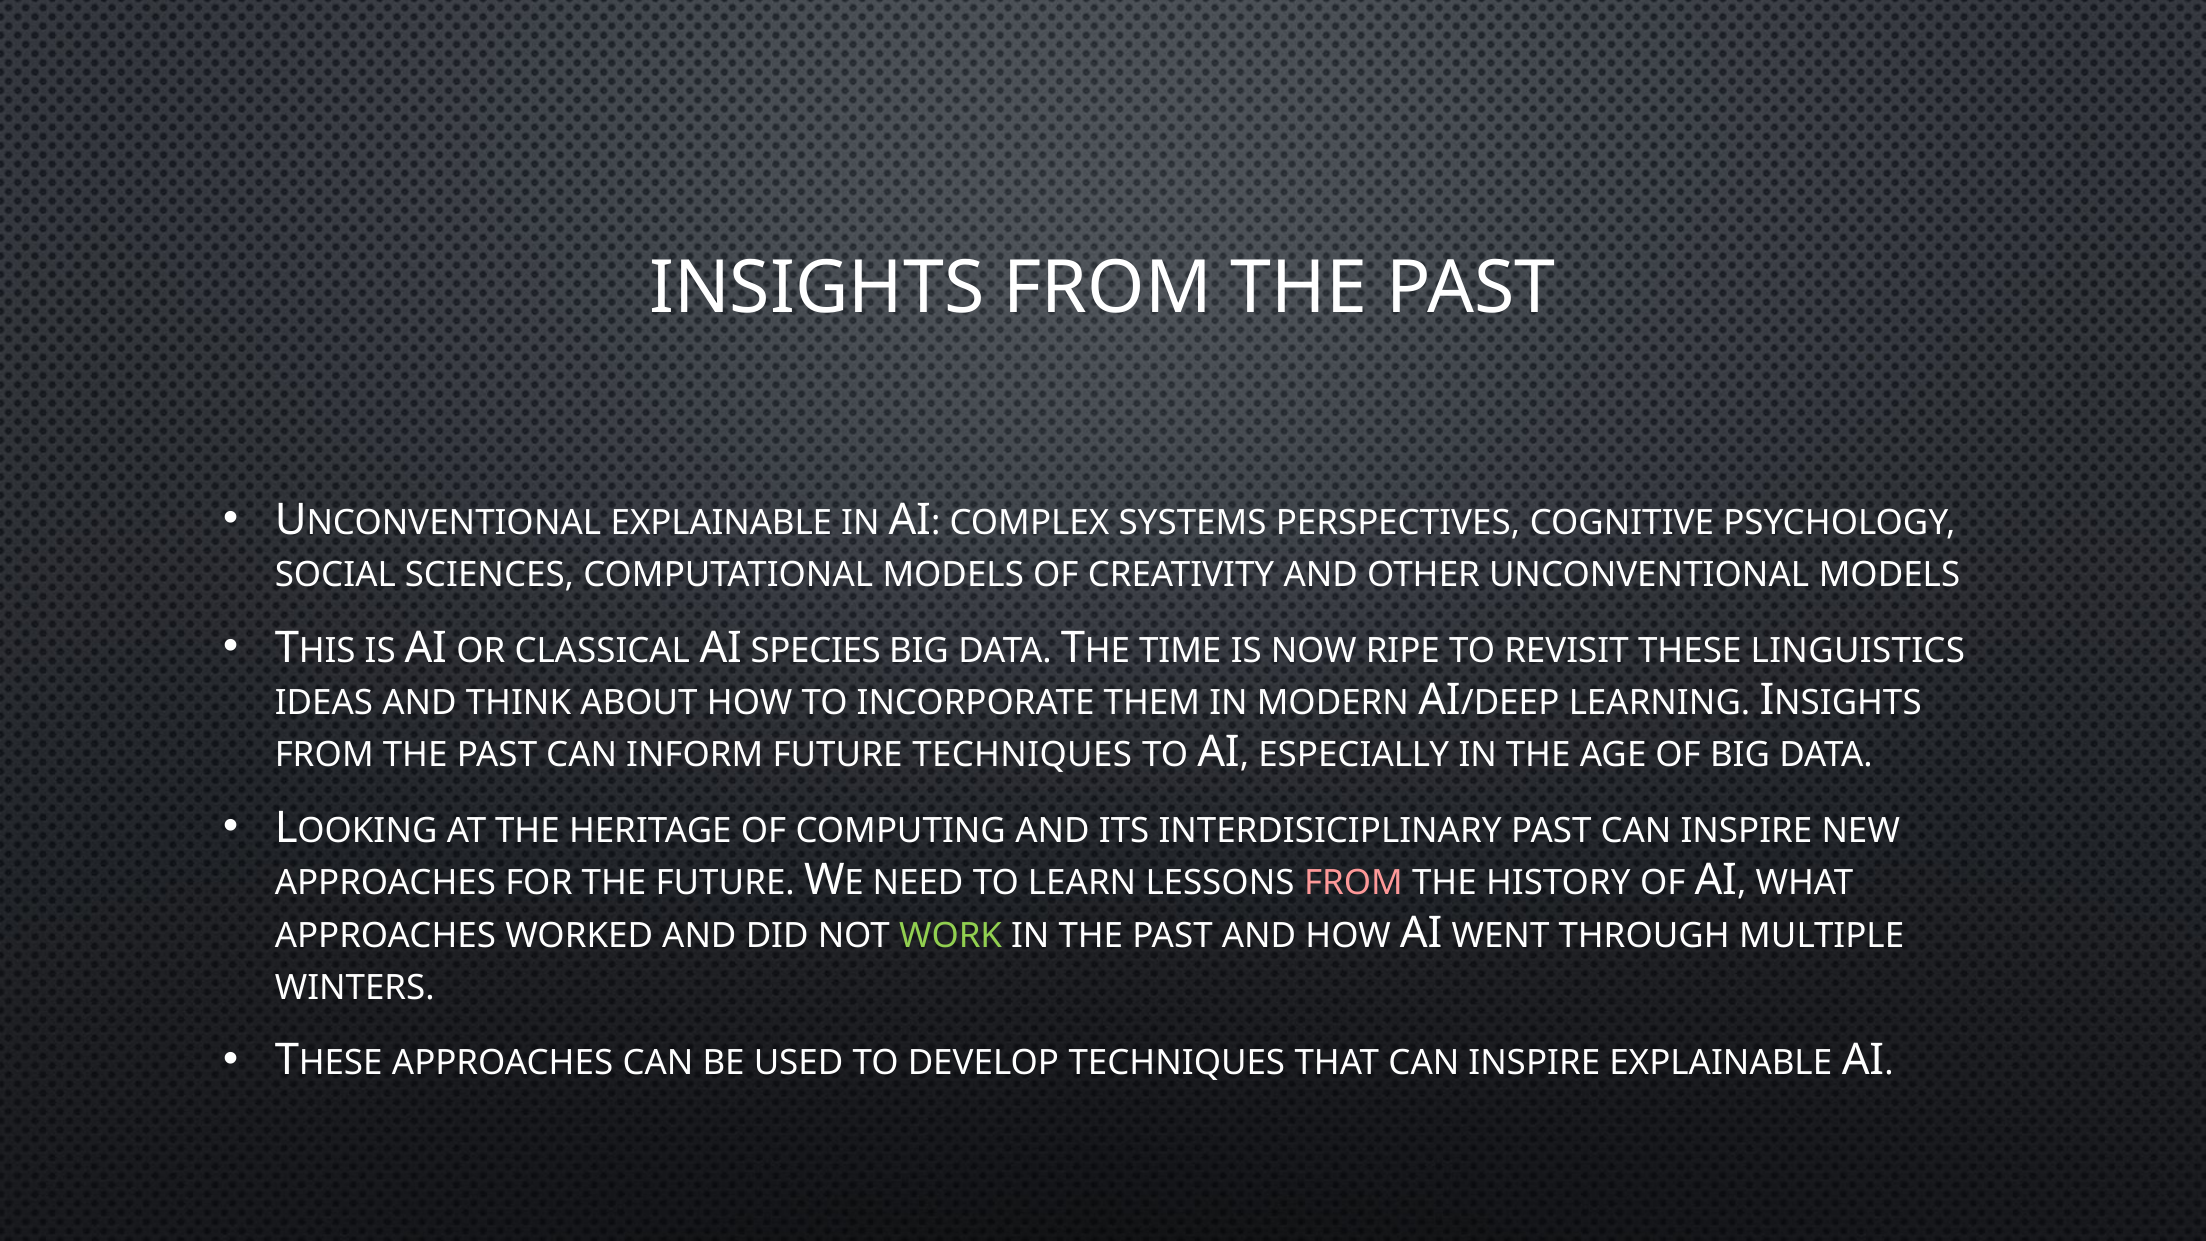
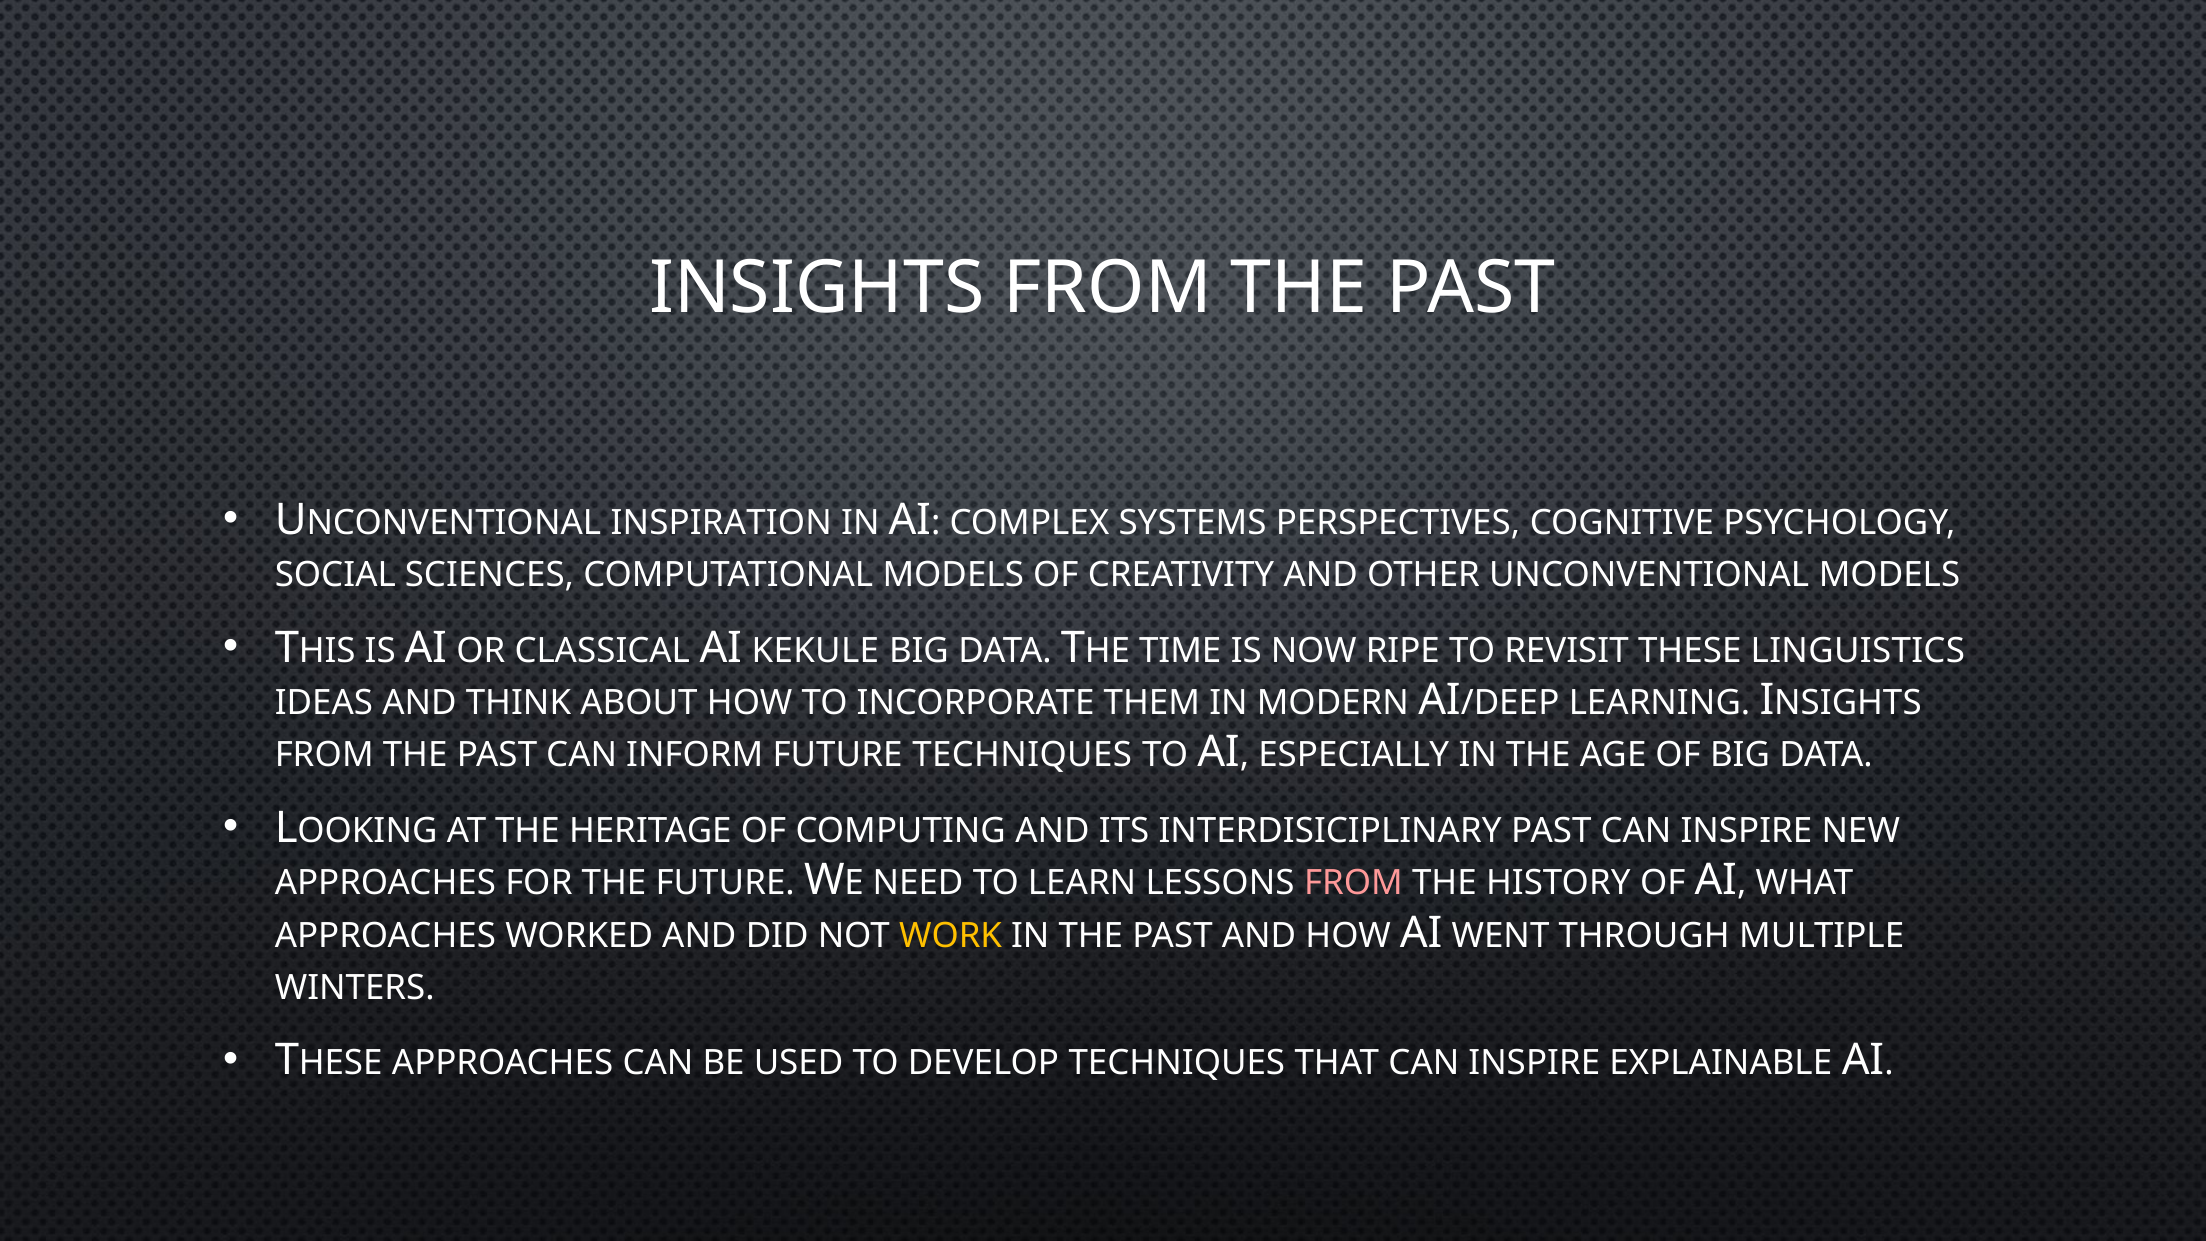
EXPLAINABLE at (721, 523): EXPLAINABLE -> INSPIRATION
SPECIES: SPECIES -> KEKULE
WORK colour: light green -> yellow
